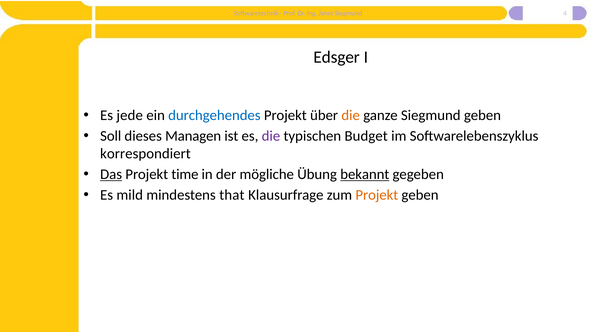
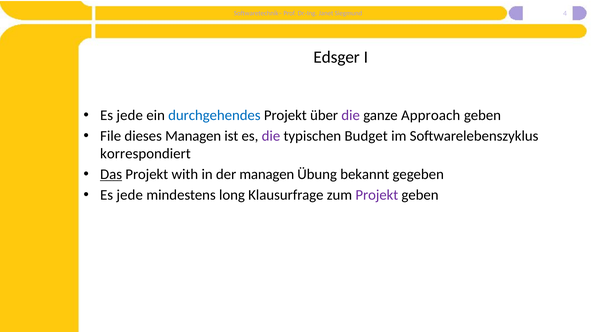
die at (351, 116) colour: orange -> purple
ganze Siegmund: Siegmund -> Approach
Soll: Soll -> File
time: time -> with
der mögliche: mögliche -> managen
bekannt underline: present -> none
mild at (130, 195): mild -> jede
that: that -> long
Projekt at (377, 195) colour: orange -> purple
